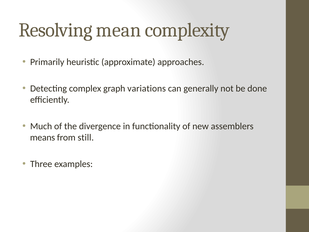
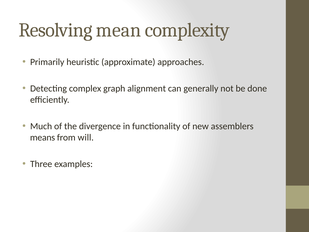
variations: variations -> alignment
still: still -> will
